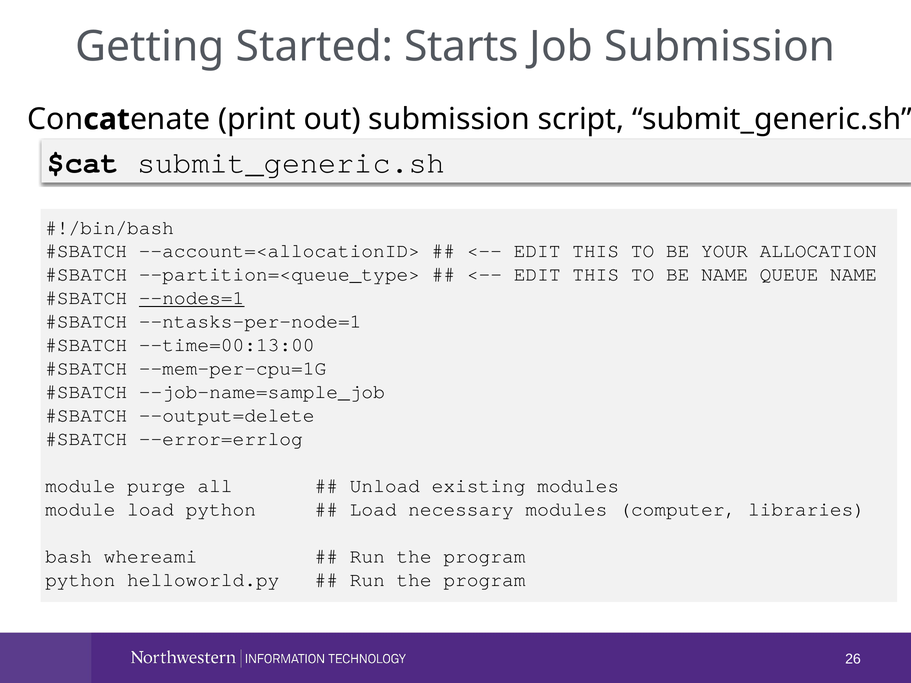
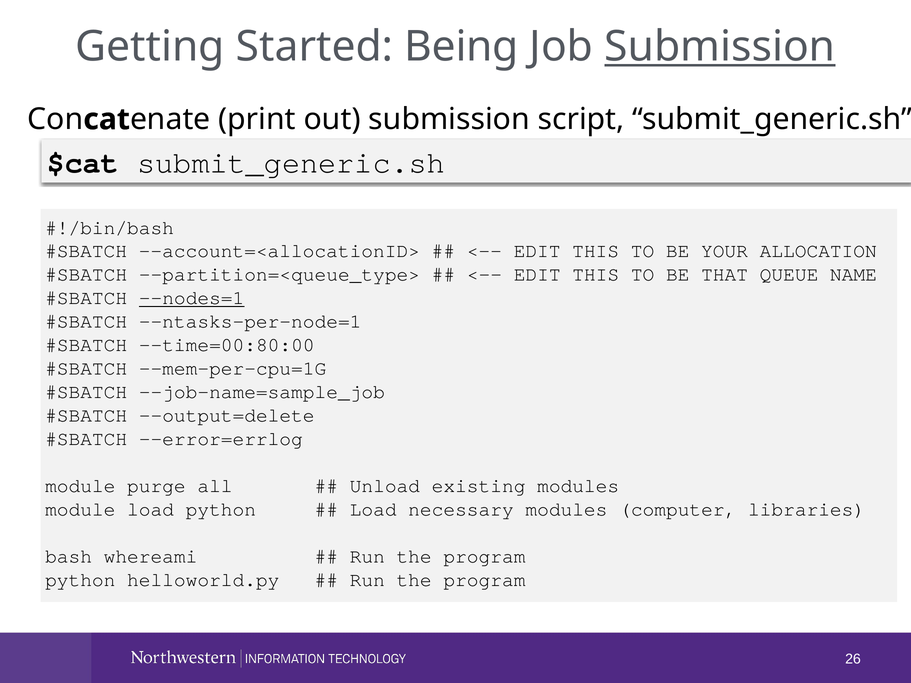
Starts: Starts -> Being
Submission at (720, 47) underline: none -> present
BE NAME: NAME -> THAT
--time=00:13:00: --time=00:13:00 -> --time=00:80:00
